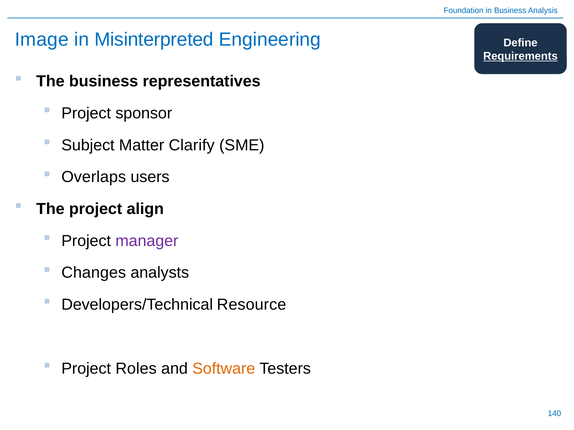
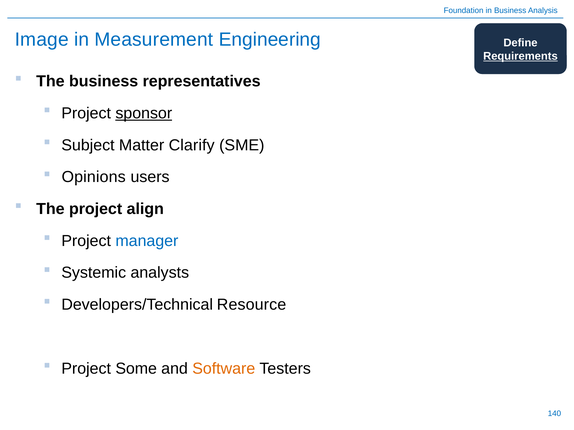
Misinterpreted: Misinterpreted -> Measurement
sponsor underline: none -> present
Overlaps: Overlaps -> Opinions
manager colour: purple -> blue
Changes: Changes -> Systemic
Roles: Roles -> Some
